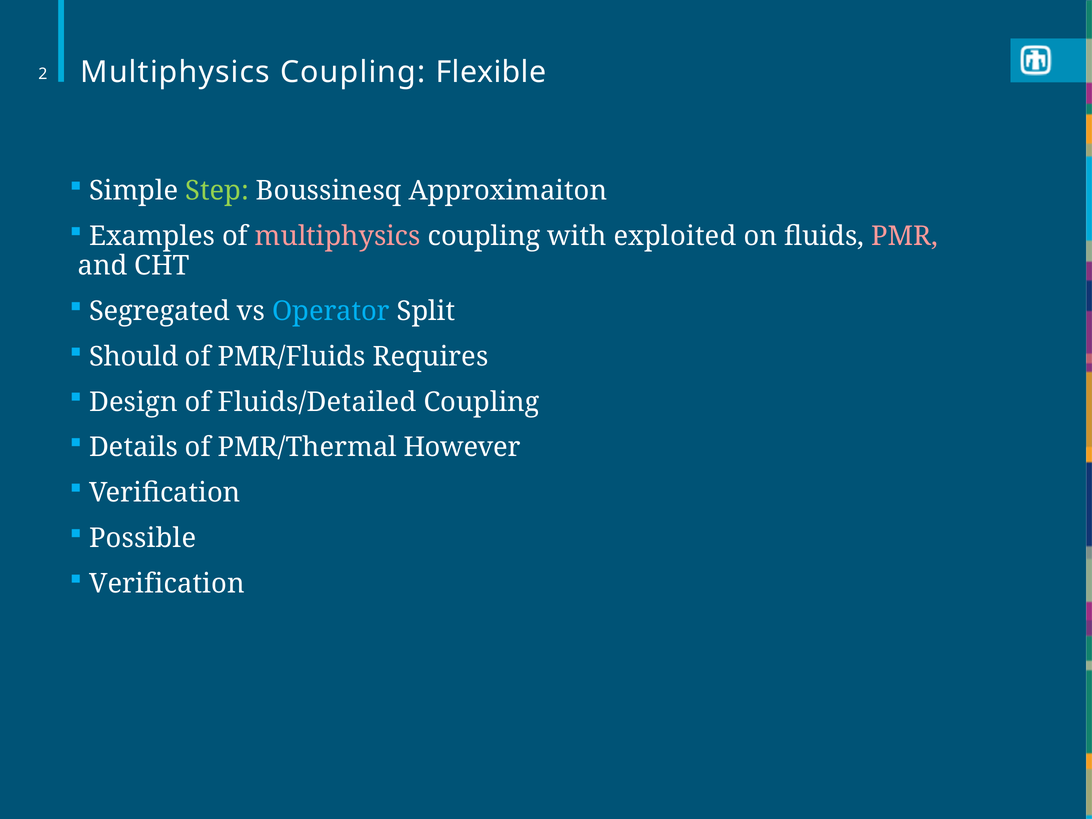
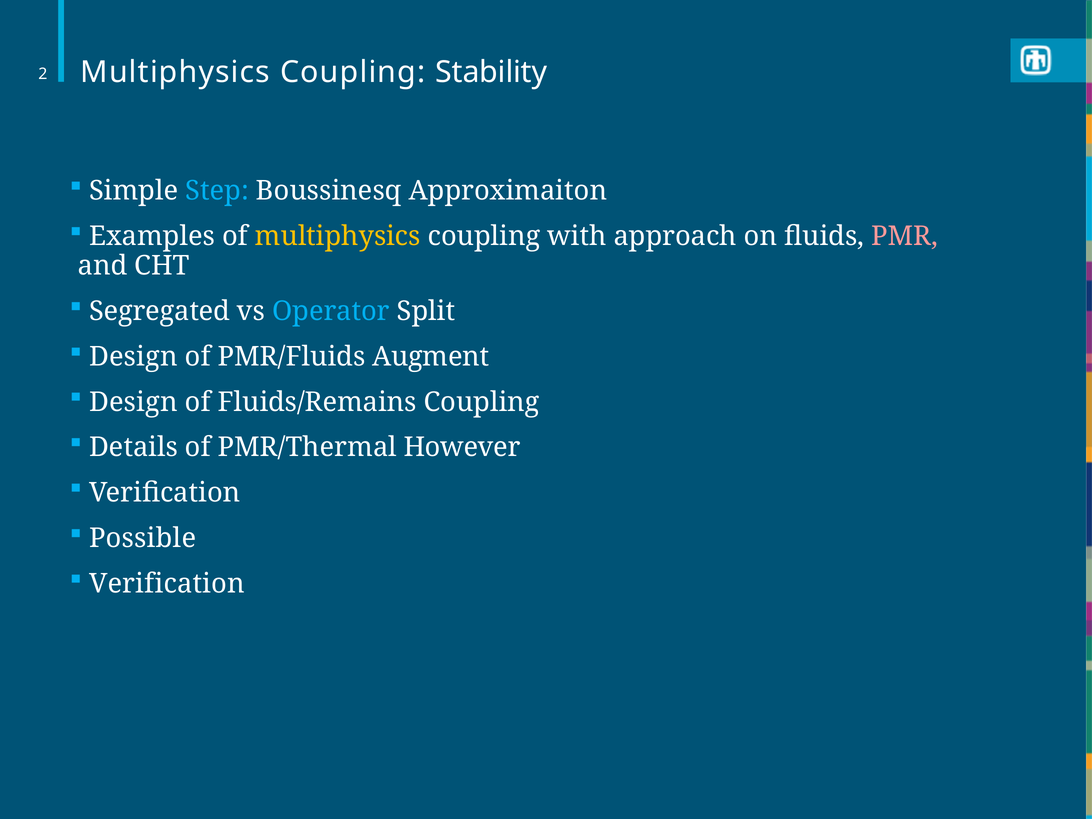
Flexible: Flexible -> Stability
Step colour: light green -> light blue
multiphysics at (338, 236) colour: pink -> yellow
exploited: exploited -> approach
Should at (134, 357): Should -> Design
Requires: Requires -> Augment
Fluids/Detailed: Fluids/Detailed -> Fluids/Remains
